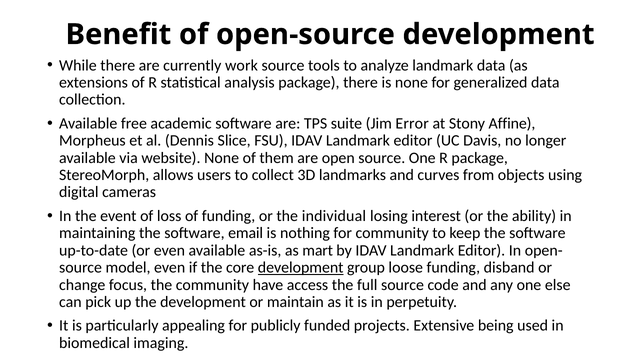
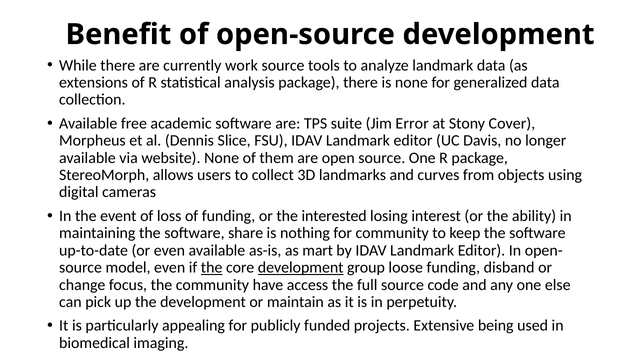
Affine: Affine -> Cover
individual: individual -> interested
email: email -> share
the at (212, 267) underline: none -> present
